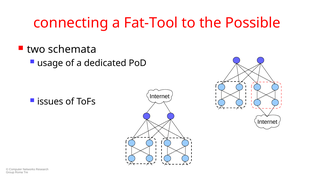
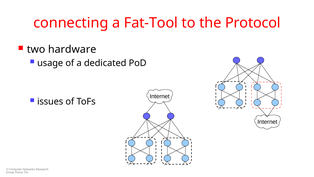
Possible: Possible -> Protocol
schemata: schemata -> hardware
